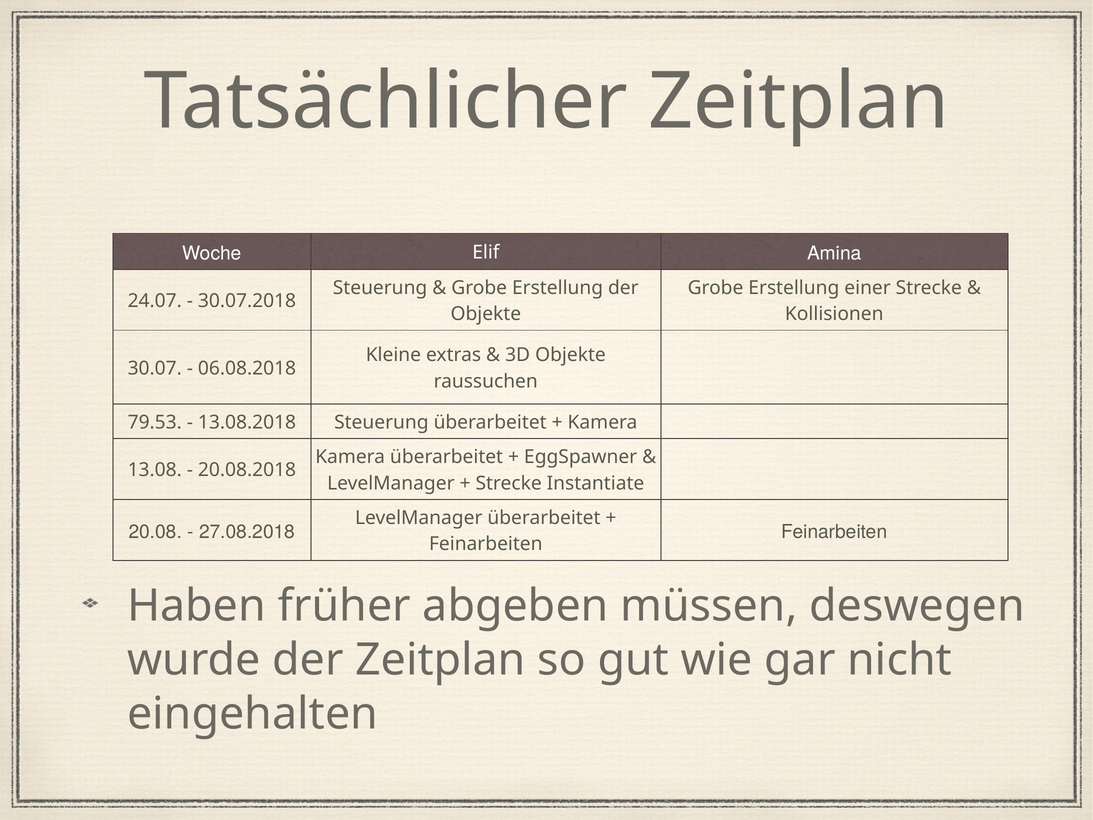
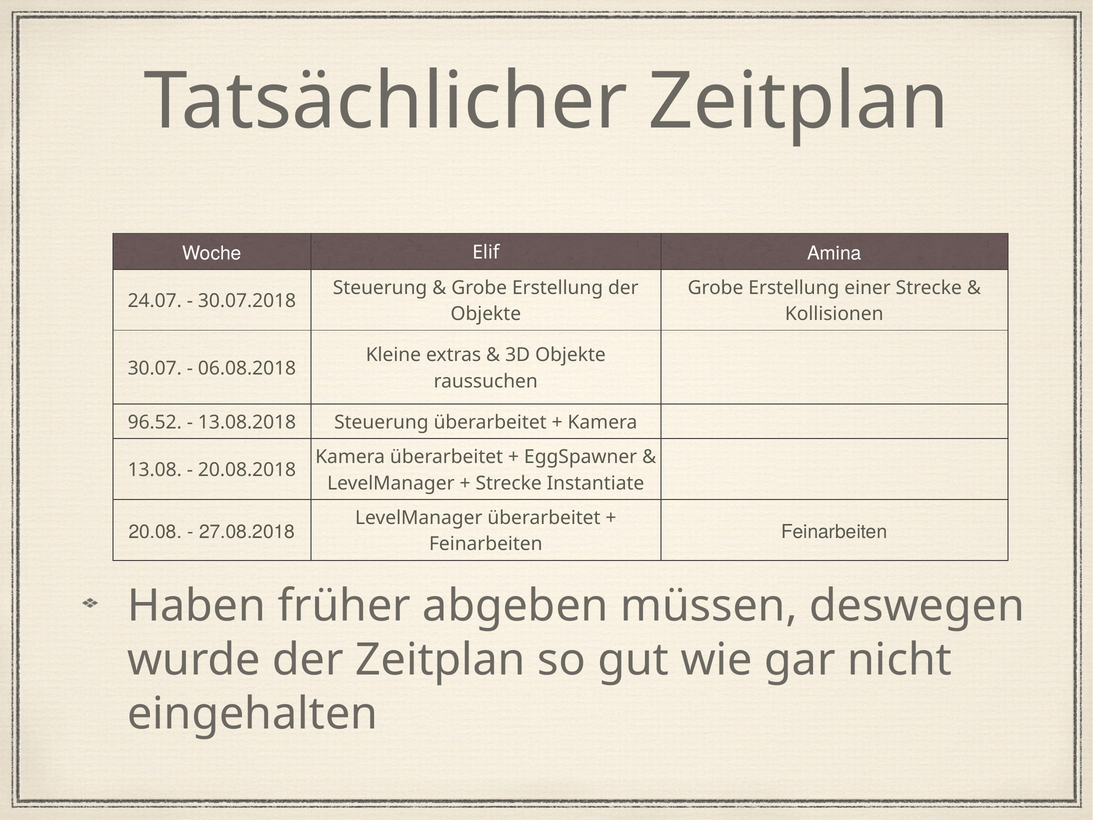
79.53: 79.53 -> 96.52
